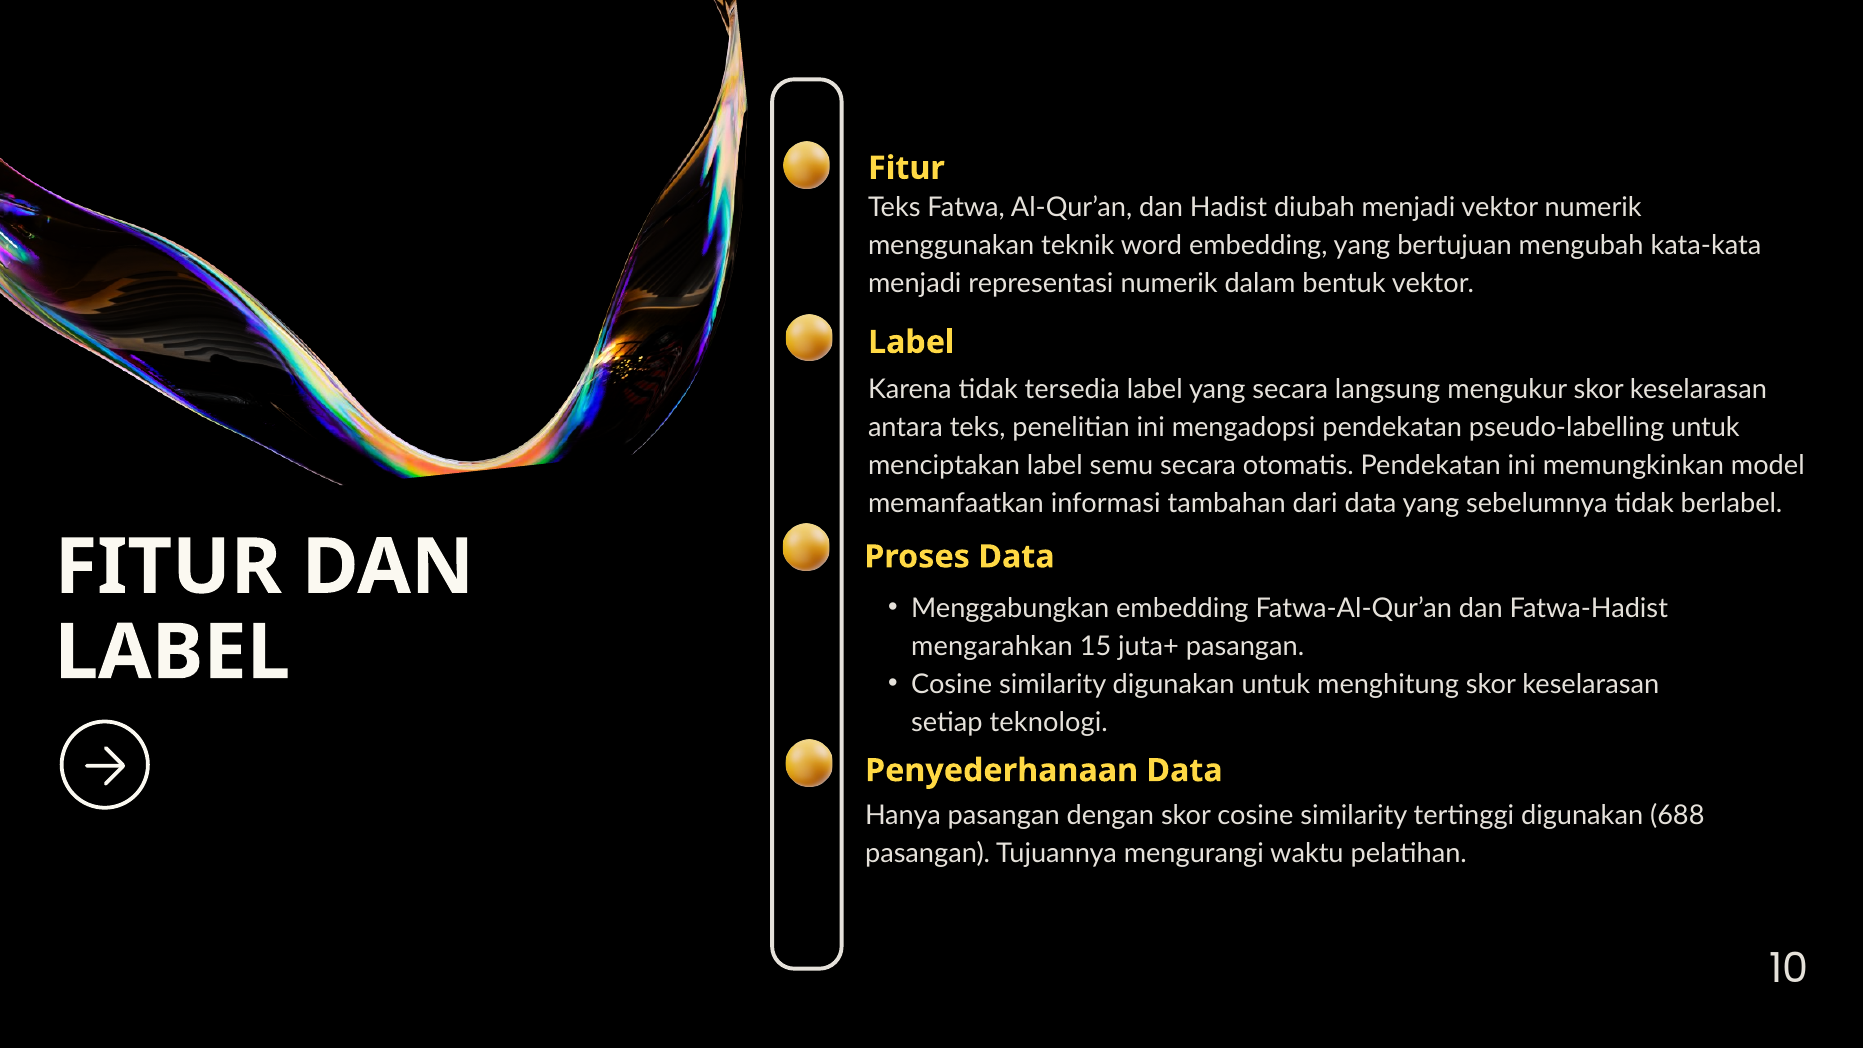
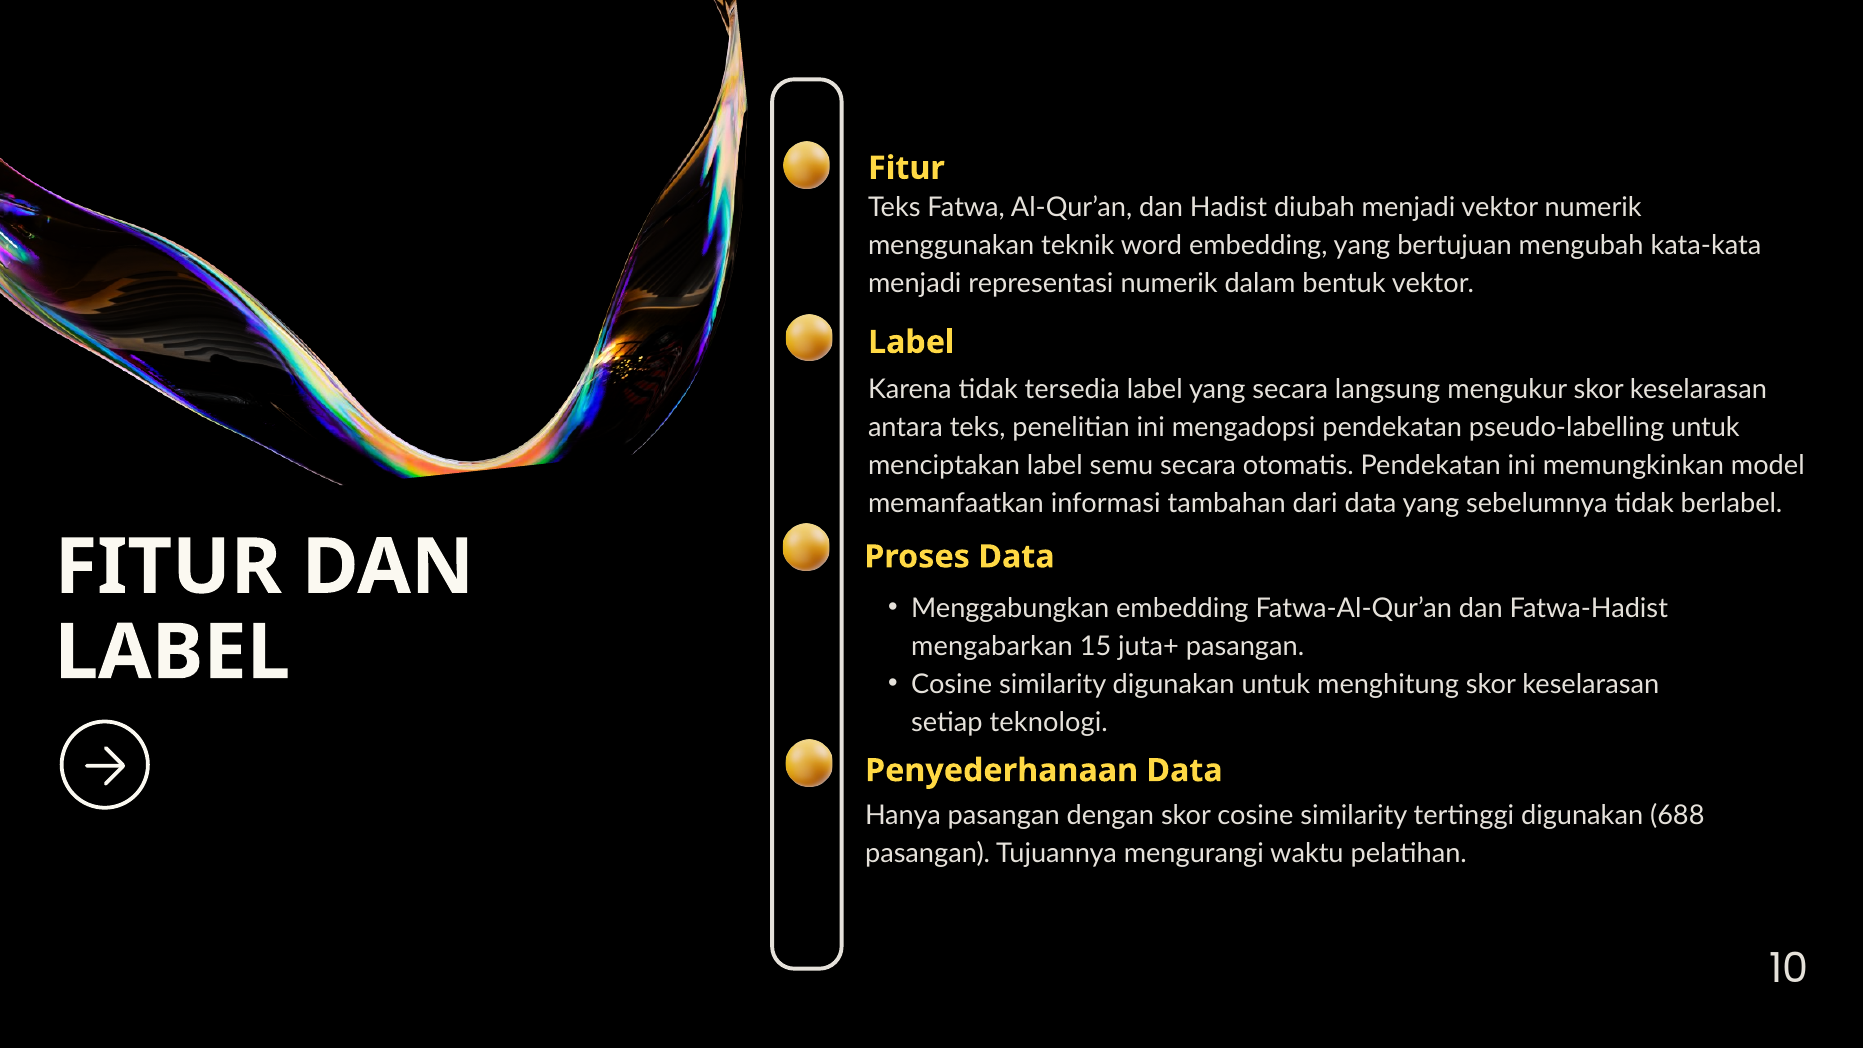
mengarahkan: mengarahkan -> mengabarkan
